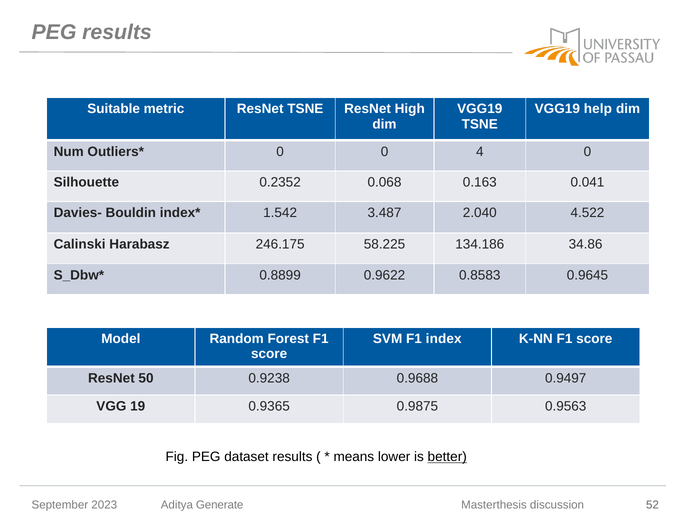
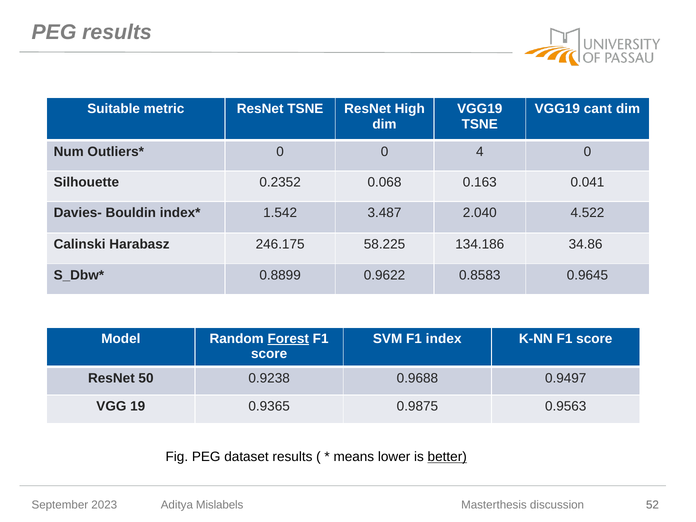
help: help -> cant
Forest underline: none -> present
Generate: Generate -> Mislabels
